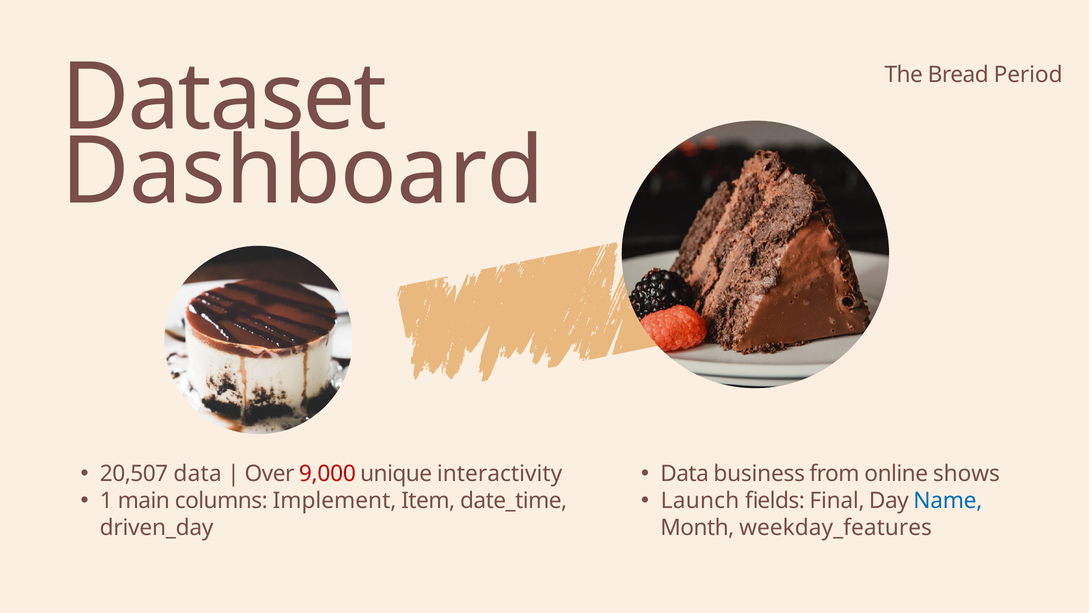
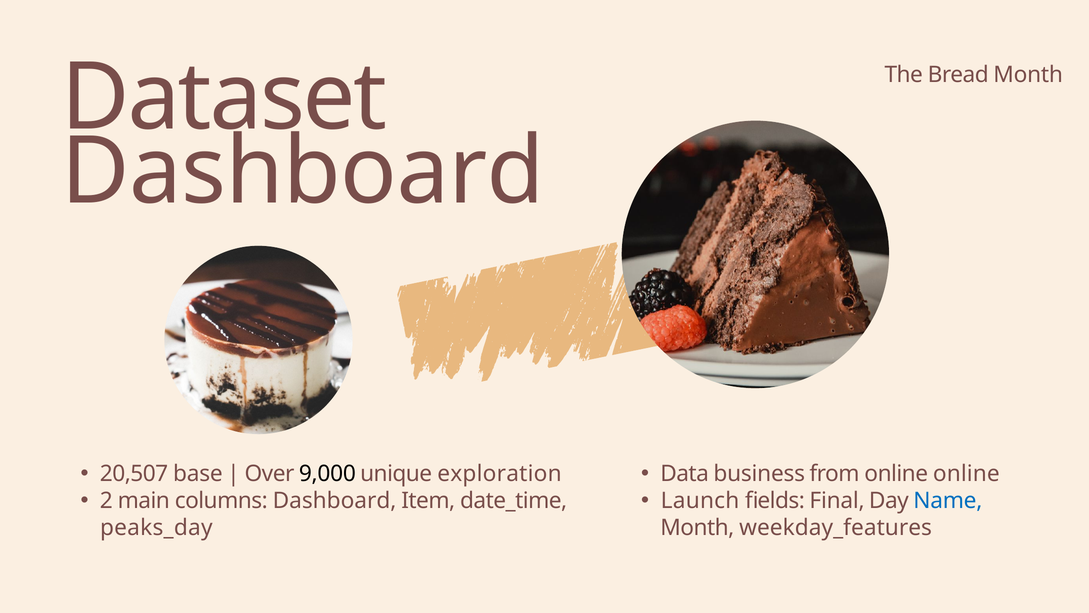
Bread Period: Period -> Month
20,507 data: data -> base
9,000 colour: red -> black
interactivity: interactivity -> exploration
online shows: shows -> online
1: 1 -> 2
columns Implement: Implement -> Dashboard
driven_day: driven_day -> peaks_day
